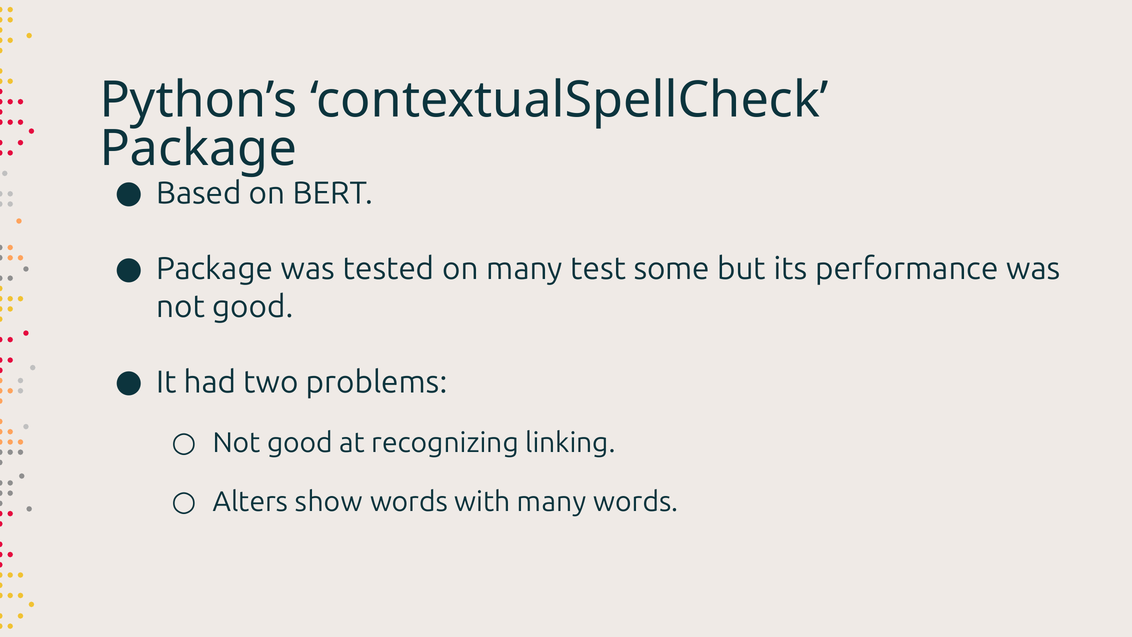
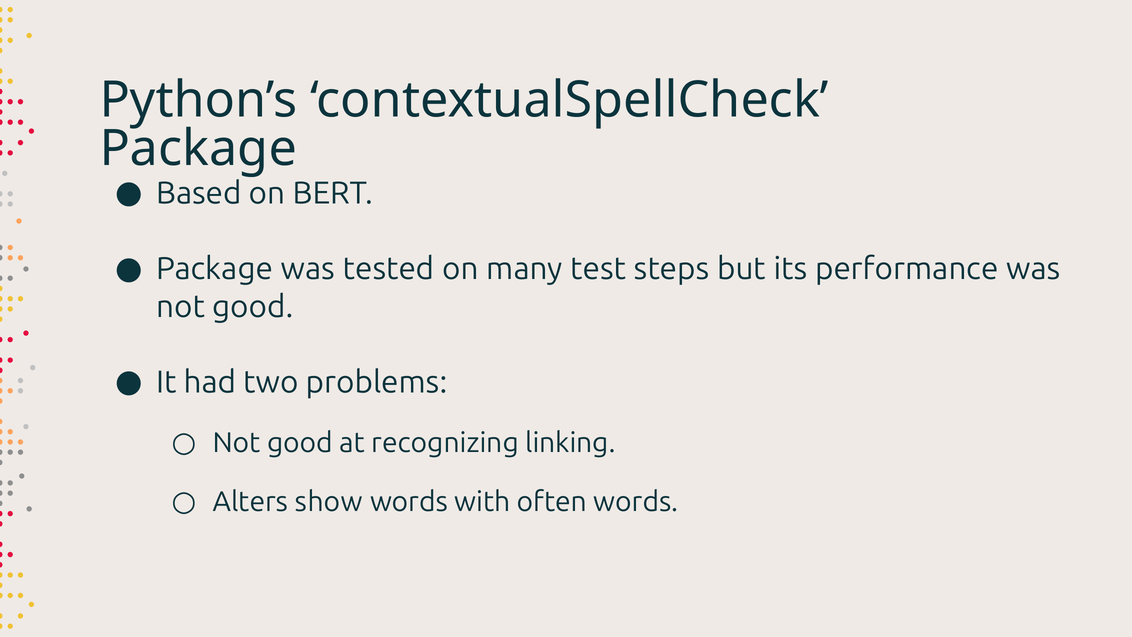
some: some -> steps
with many: many -> often
